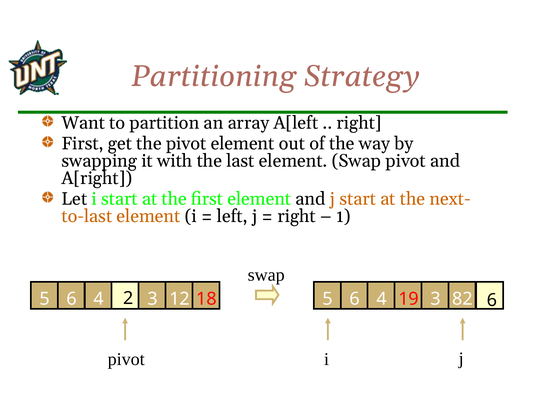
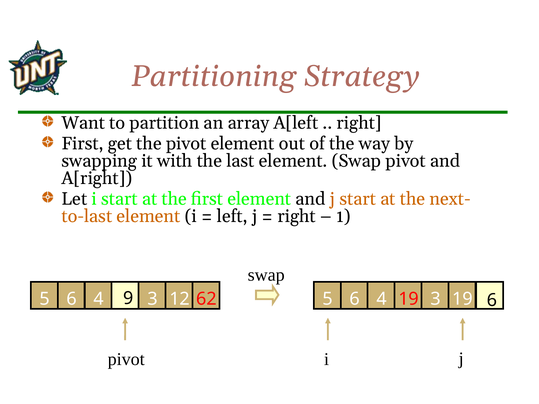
2: 2 -> 9
18: 18 -> 62
3 82: 82 -> 19
